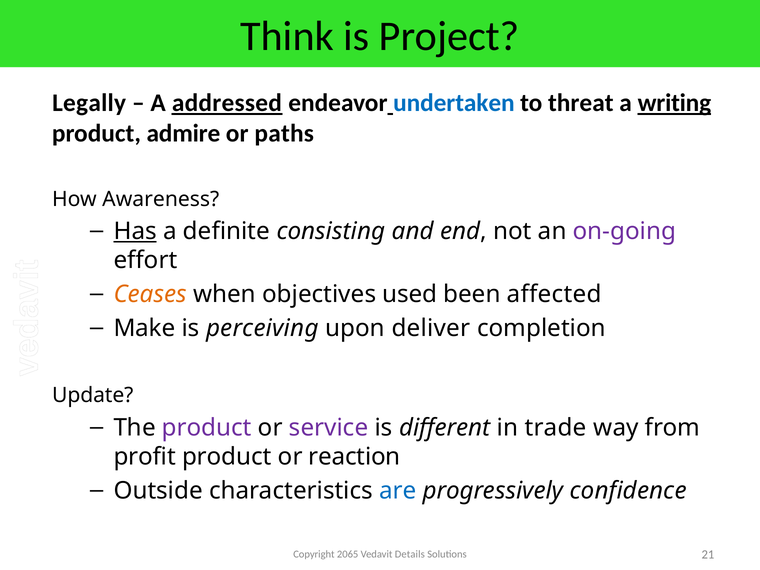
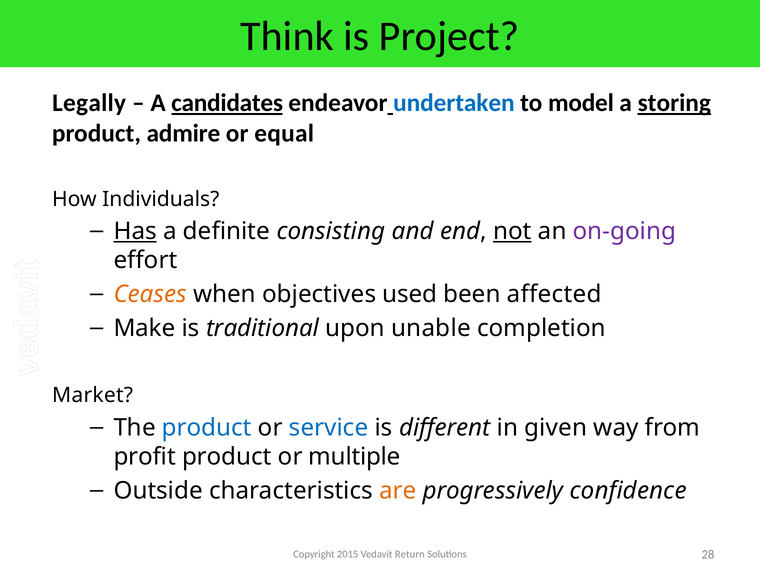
addressed: addressed -> candidates
threat: threat -> model
writing: writing -> storing
paths: paths -> equal
Awareness: Awareness -> Individuals
not underline: none -> present
perceiving: perceiving -> traditional
deliver: deliver -> unable
Update: Update -> Market
product at (207, 428) colour: purple -> blue
service colour: purple -> blue
trade: trade -> given
reaction: reaction -> multiple
are colour: blue -> orange
2065: 2065 -> 2015
Details: Details -> Return
21: 21 -> 28
